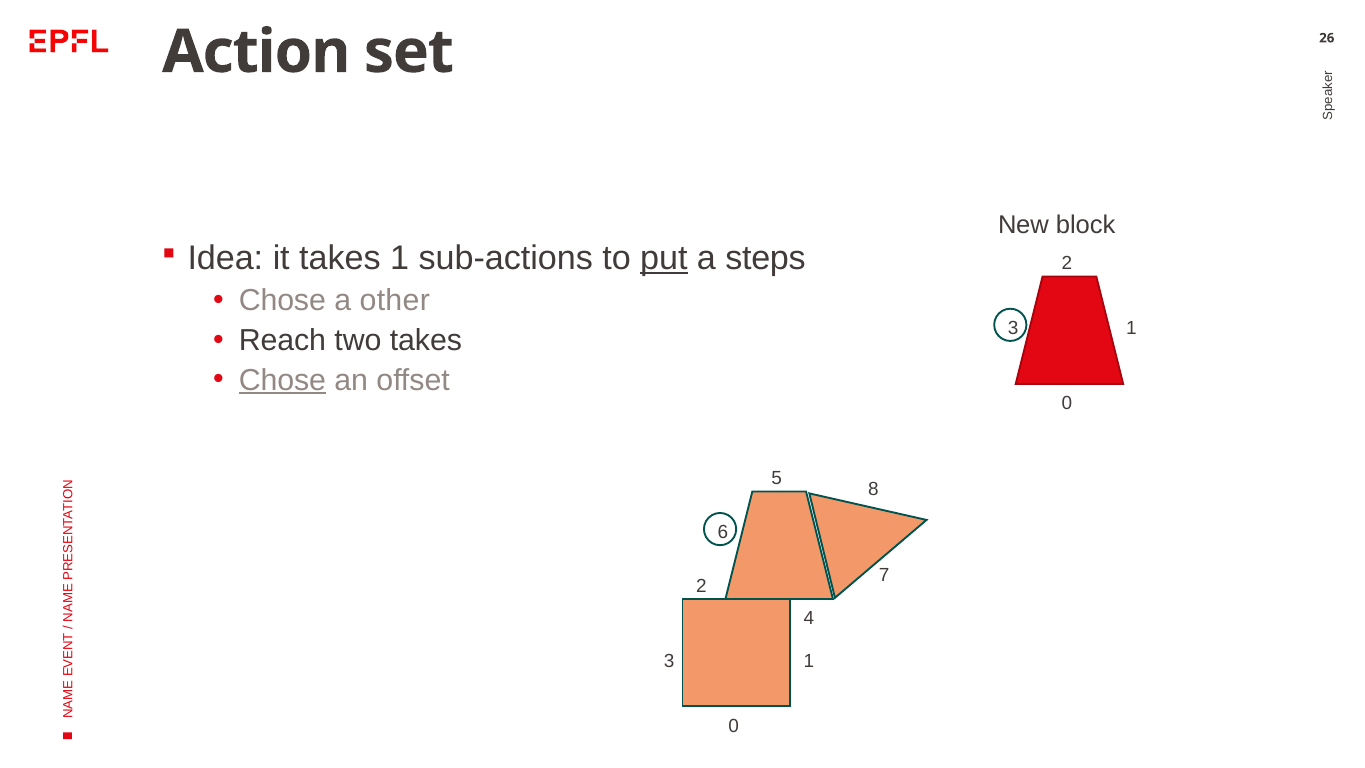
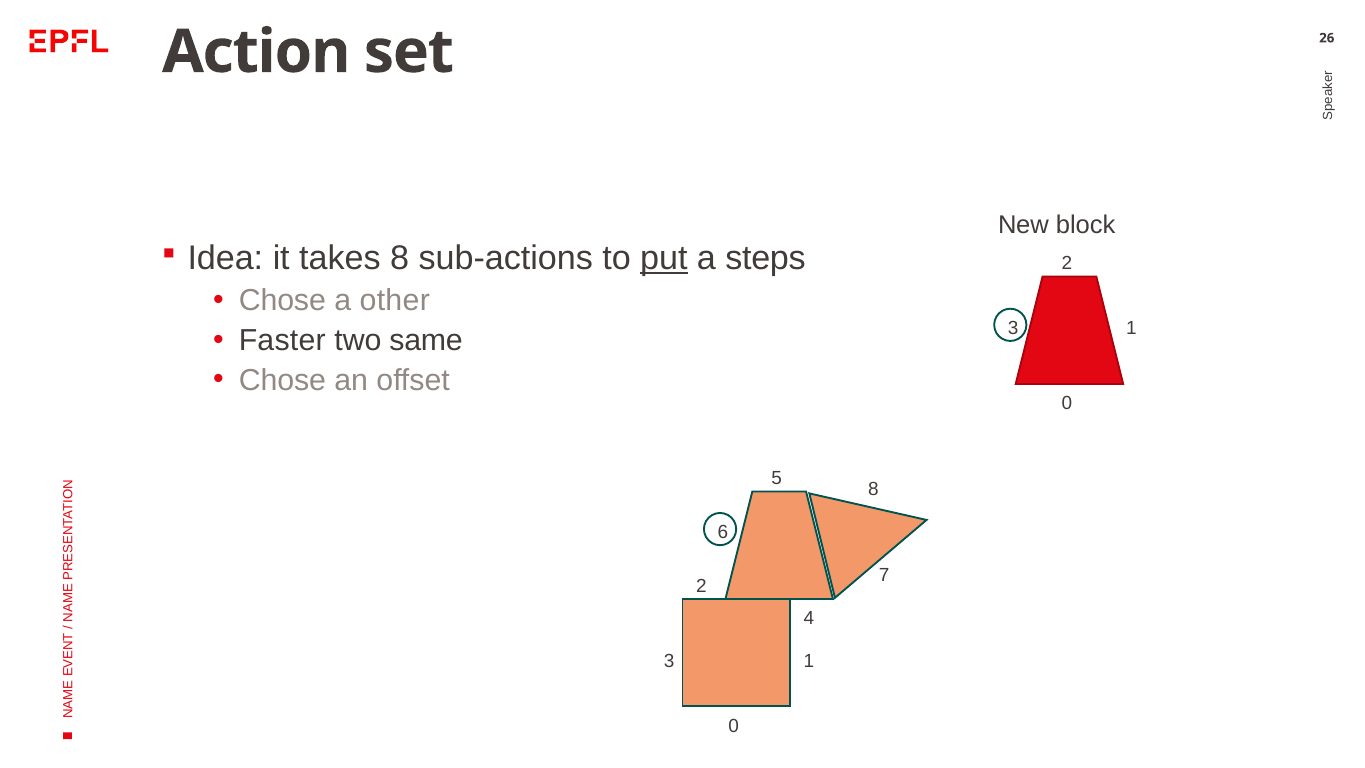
takes 1: 1 -> 8
Reach: Reach -> Faster
two takes: takes -> same
Chose at (282, 380) underline: present -> none
